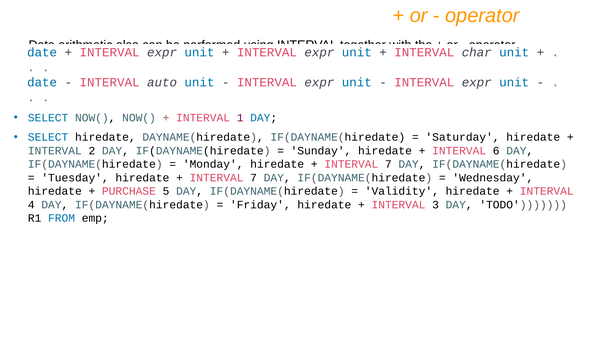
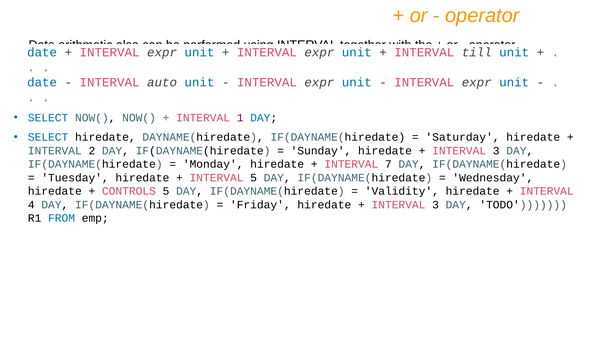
char: char -> till
6 at (496, 151): 6 -> 3
7 at (254, 178): 7 -> 5
PURCHASE: PURCHASE -> CONTROLS
